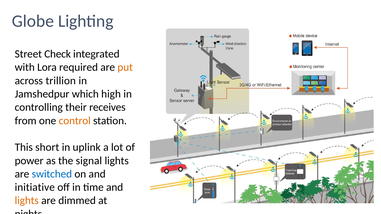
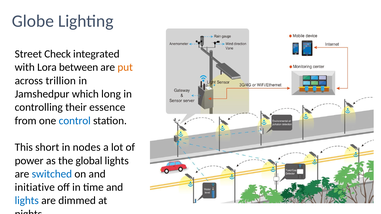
required: required -> between
high: high -> long
receives: receives -> essence
control colour: orange -> blue
uplink: uplink -> nodes
signal: signal -> global
lights at (27, 201) colour: orange -> blue
